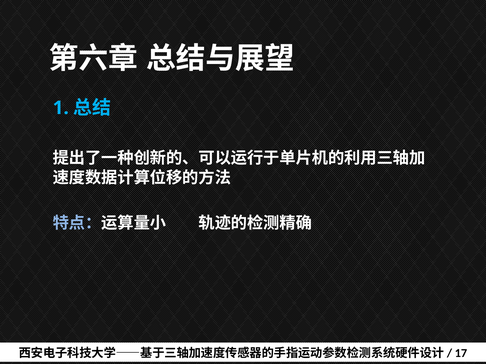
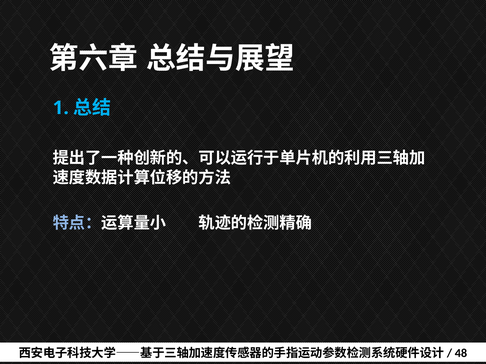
17: 17 -> 48
